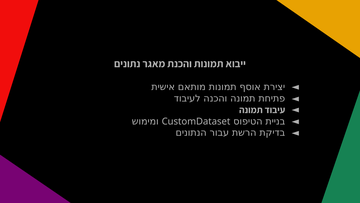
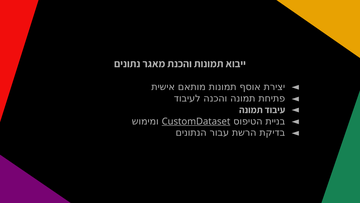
CustomDataset underline: none -> present
